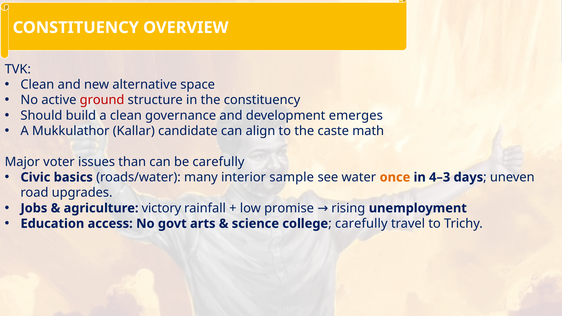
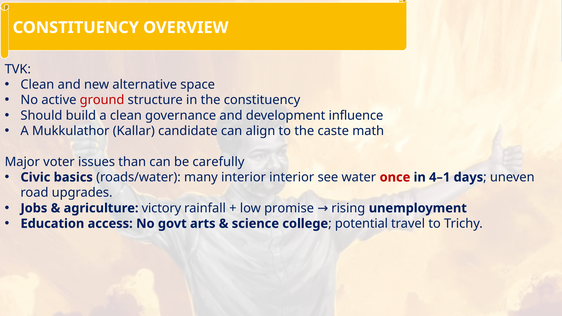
emerges: emerges -> influence
interior sample: sample -> interior
once colour: orange -> red
4–3: 4–3 -> 4–1
carefully at (361, 224): carefully -> potential
